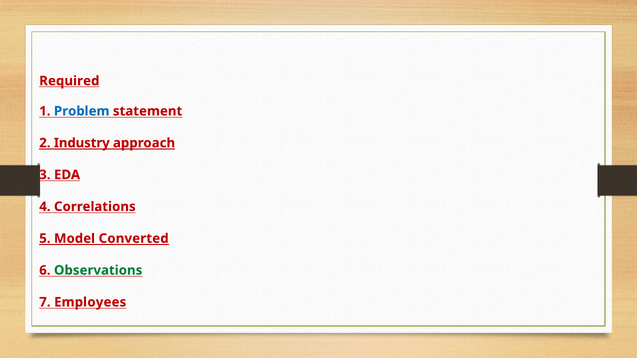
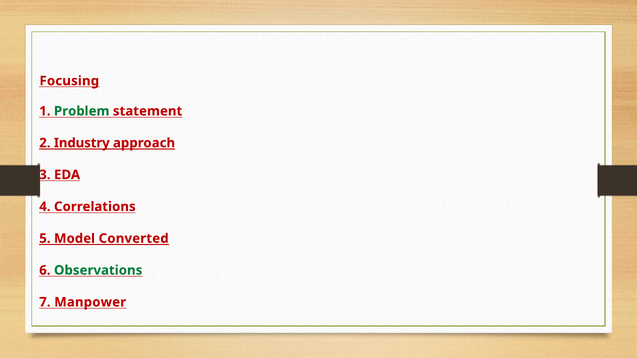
Required: Required -> Focusing
Problem colour: blue -> green
Employees: Employees -> Manpower
